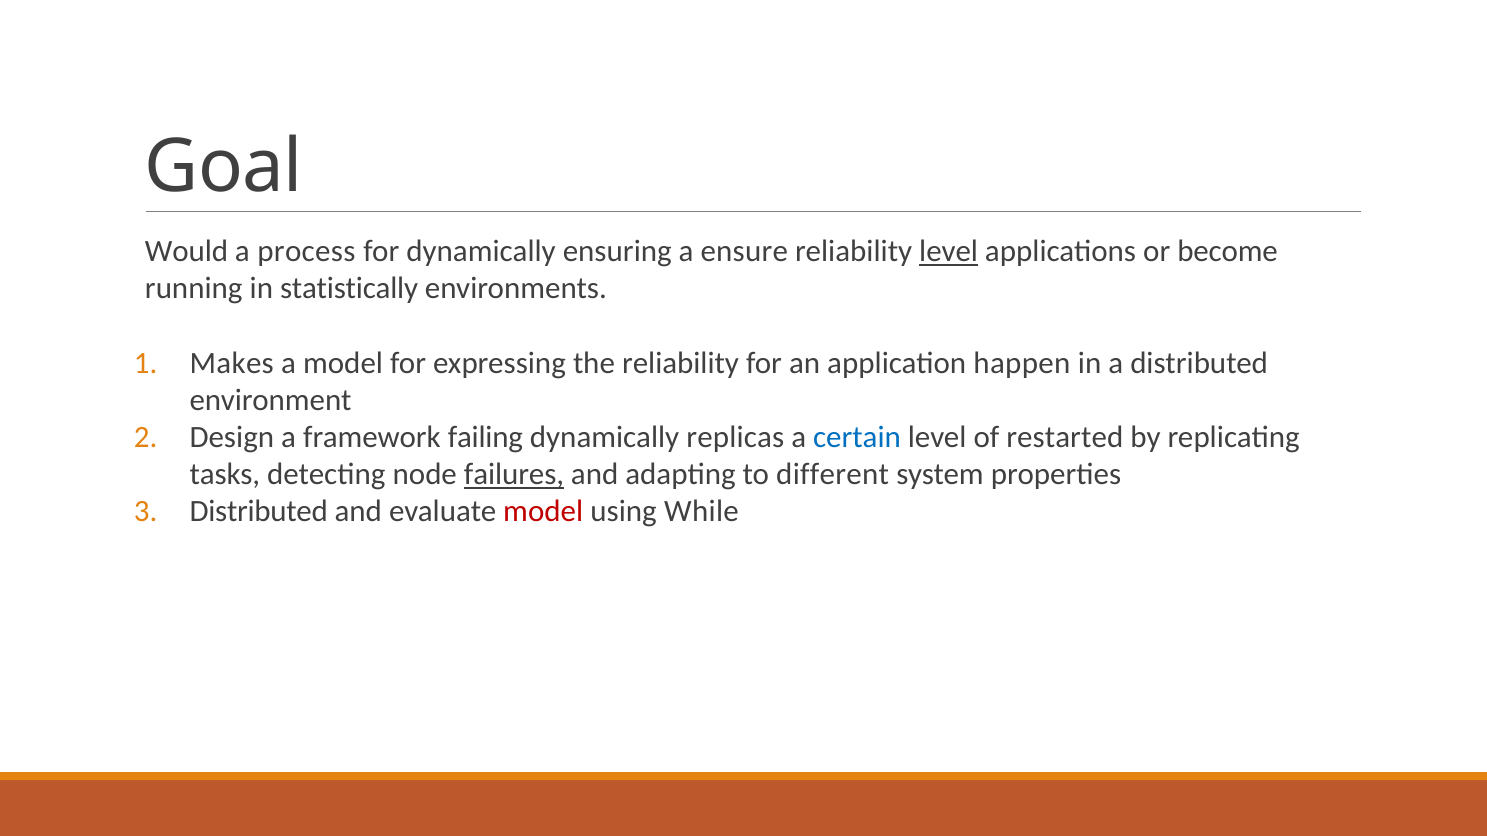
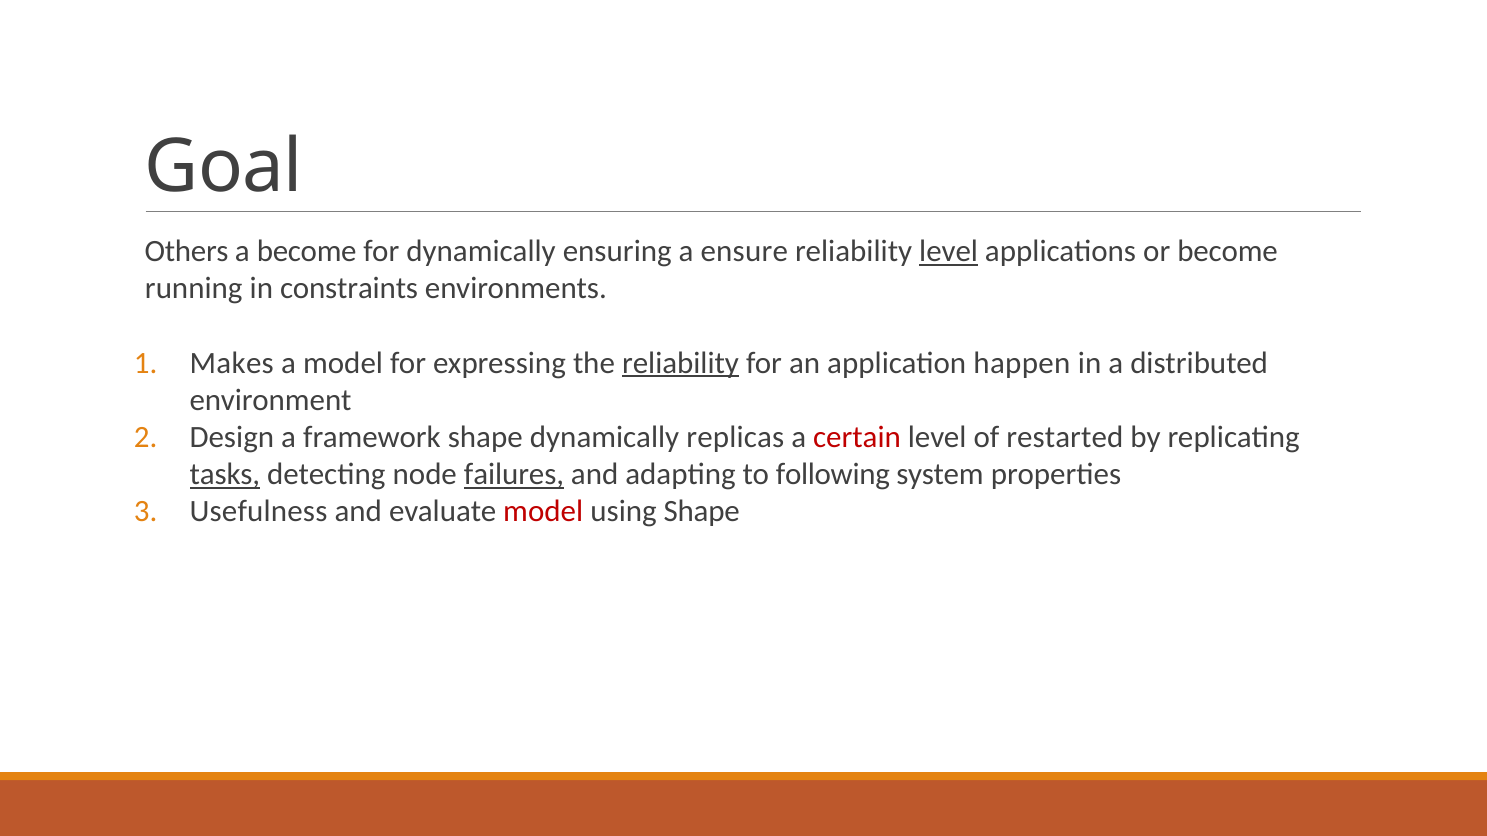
Would: Would -> Others
a process: process -> become
statistically: statistically -> constraints
reliability at (681, 363) underline: none -> present
framework failing: failing -> shape
certain colour: blue -> red
tasks underline: none -> present
different: different -> following
Distributed at (259, 512): Distributed -> Usefulness
using While: While -> Shape
